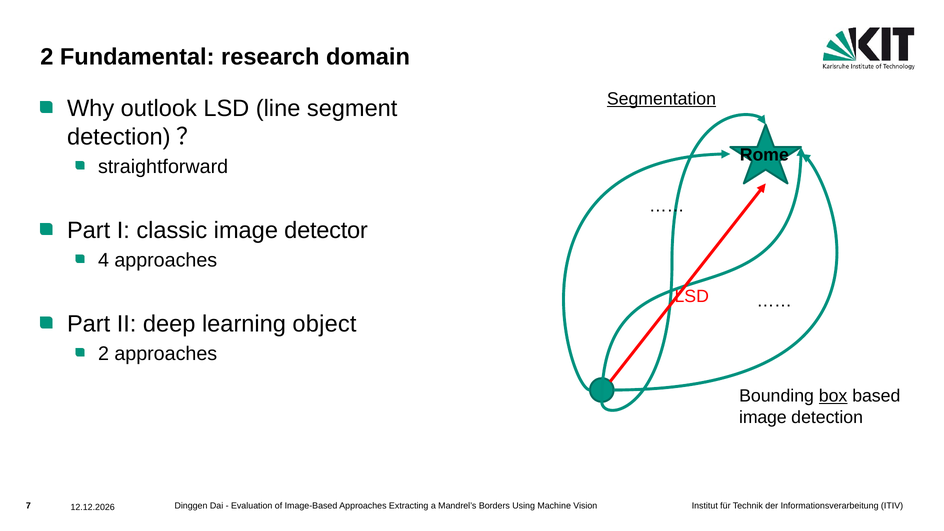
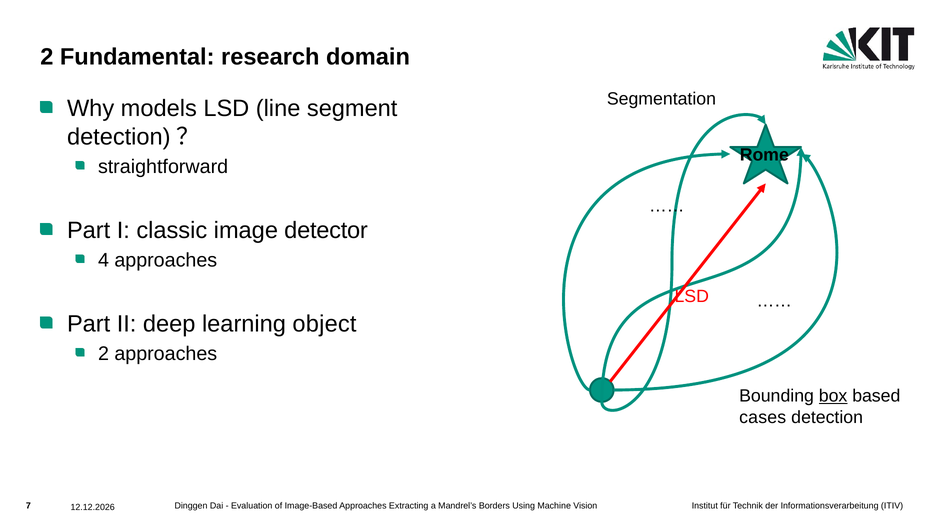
Segmentation underline: present -> none
outlook: outlook -> models
image at (763, 417): image -> cases
